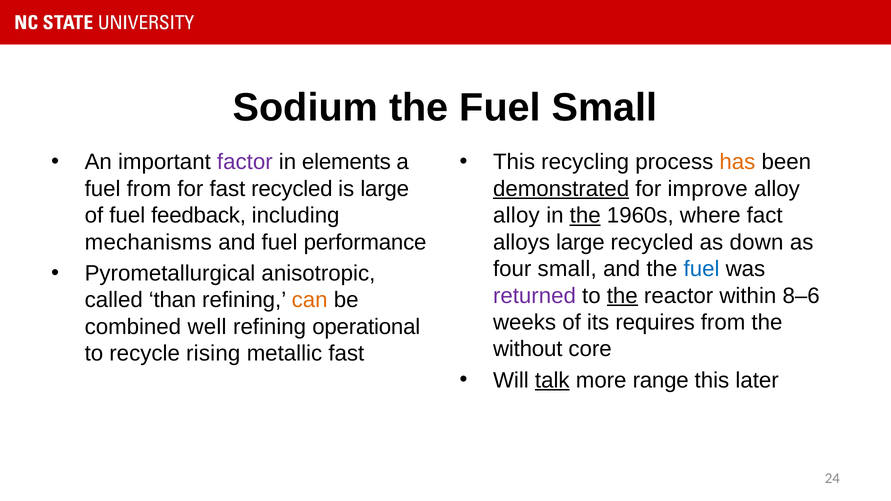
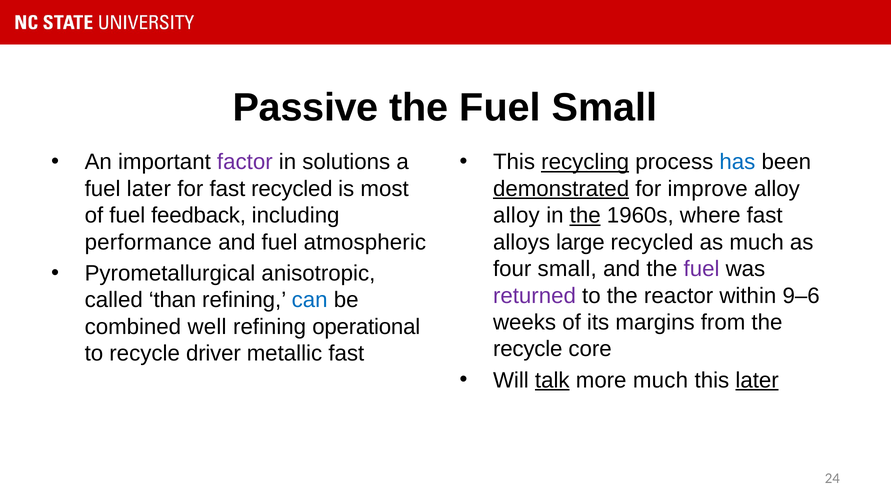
Sodium: Sodium -> Passive
elements: elements -> solutions
recycling underline: none -> present
has colour: orange -> blue
fuel from: from -> later
is large: large -> most
where fact: fact -> fast
mechanisms: mechanisms -> performance
performance: performance -> atmospheric
as down: down -> much
fuel at (702, 269) colour: blue -> purple
the at (622, 296) underline: present -> none
8–6: 8–6 -> 9–6
can colour: orange -> blue
requires: requires -> margins
without at (528, 349): without -> recycle
rising: rising -> driver
more range: range -> much
later at (757, 380) underline: none -> present
